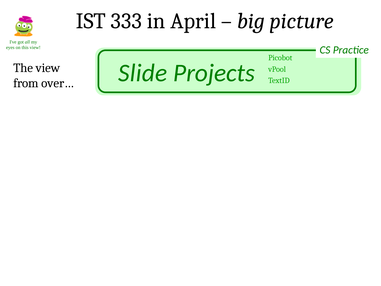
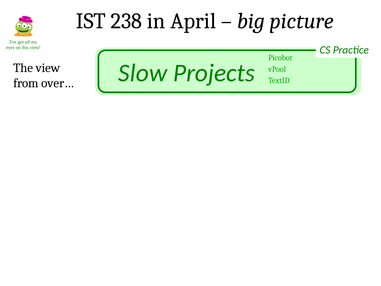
333: 333 -> 238
Slide: Slide -> Slow
